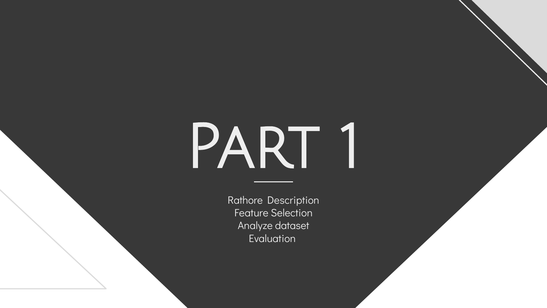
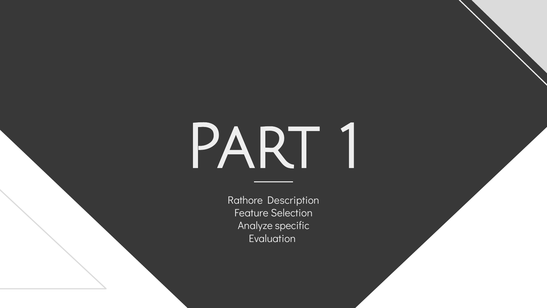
dataset: dataset -> specific
